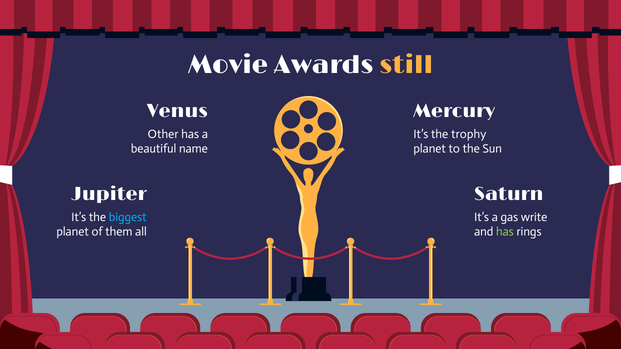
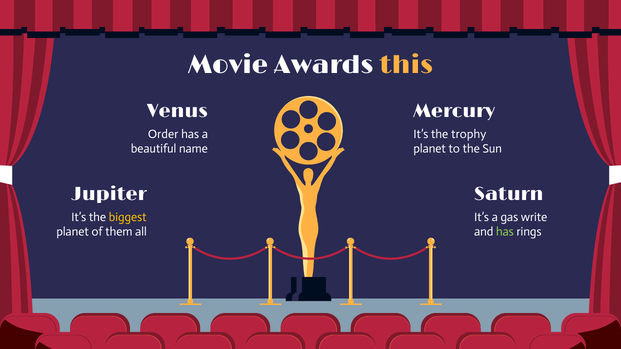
still: still -> this
Other: Other -> Order
biggest colour: light blue -> yellow
